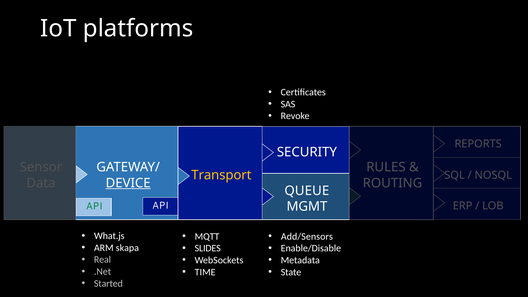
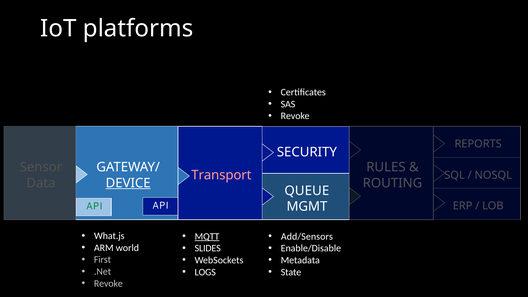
Transport colour: yellow -> pink
MQTT underline: none -> present
skapa: skapa -> world
Real: Real -> First
TIME: TIME -> LOGS
Started at (108, 283): Started -> Revoke
